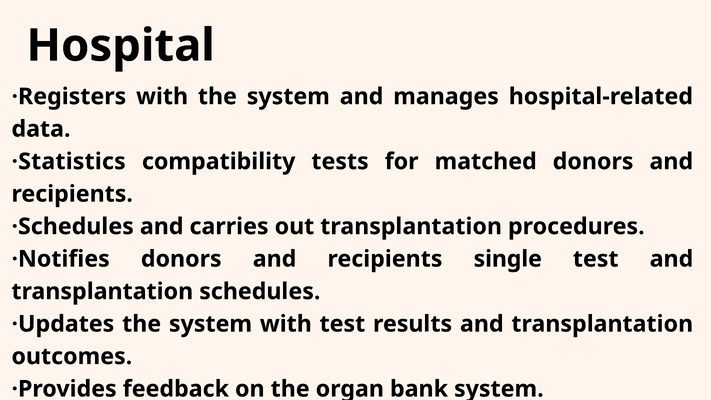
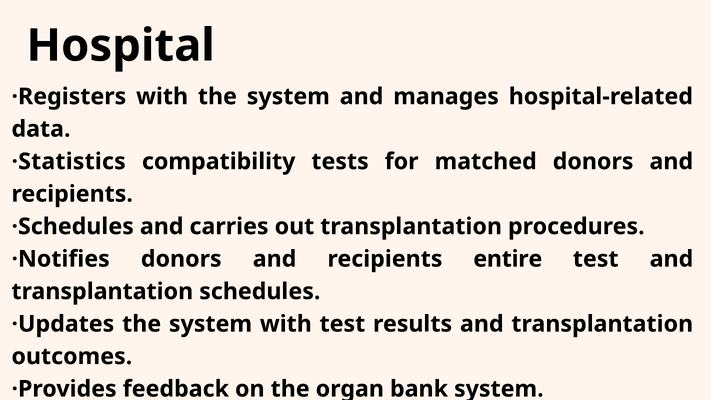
single: single -> entire
